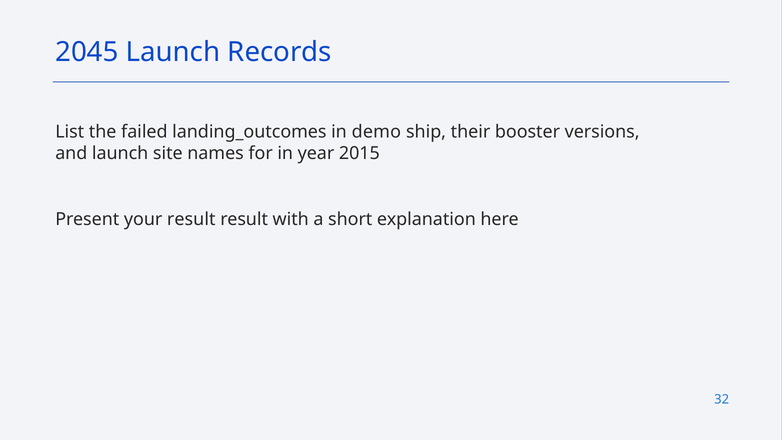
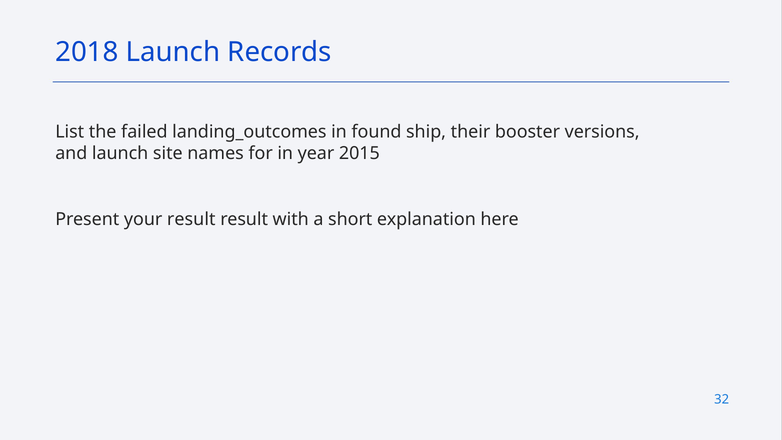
2045: 2045 -> 2018
demo: demo -> found
